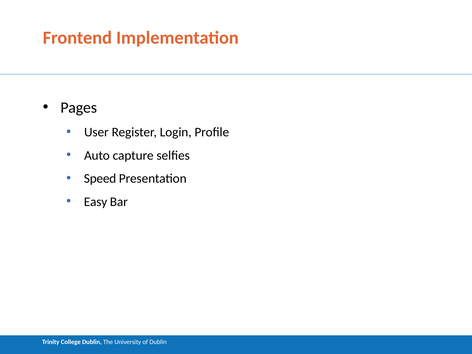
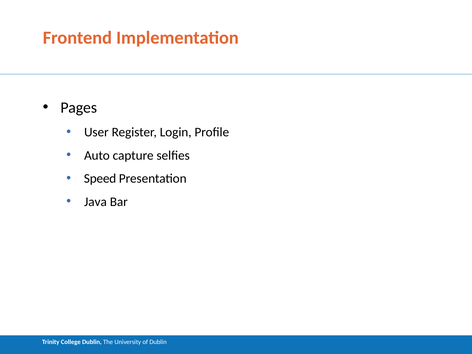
Easy: Easy -> Java
